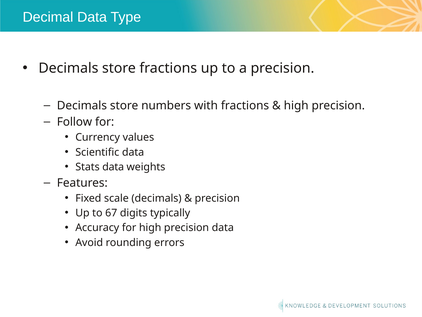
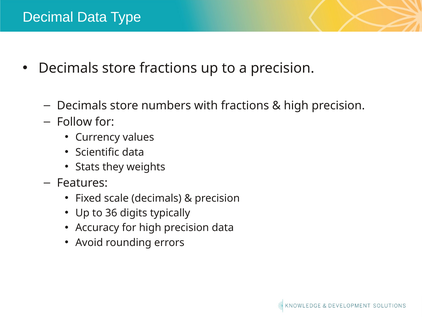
Stats data: data -> they
67: 67 -> 36
